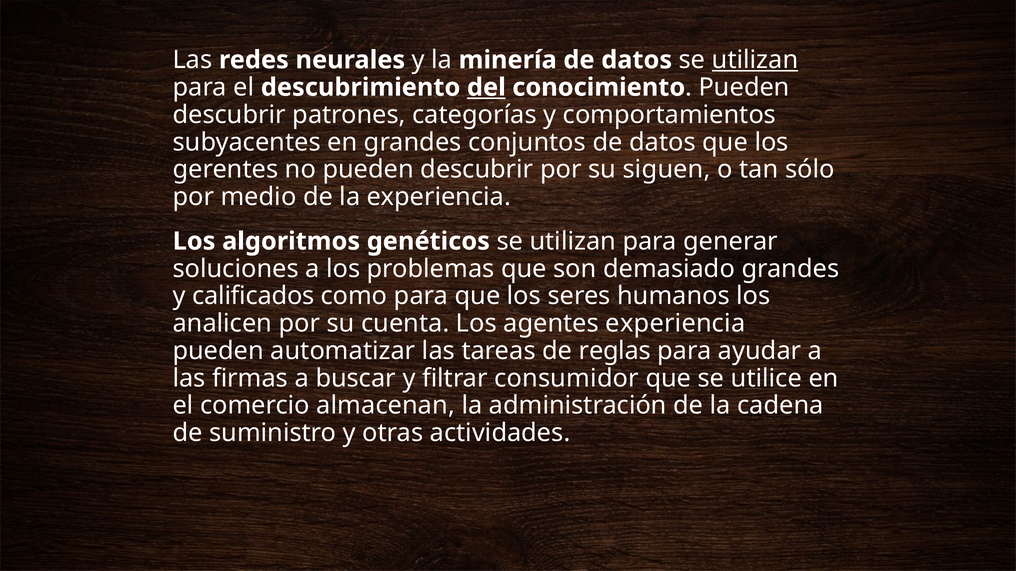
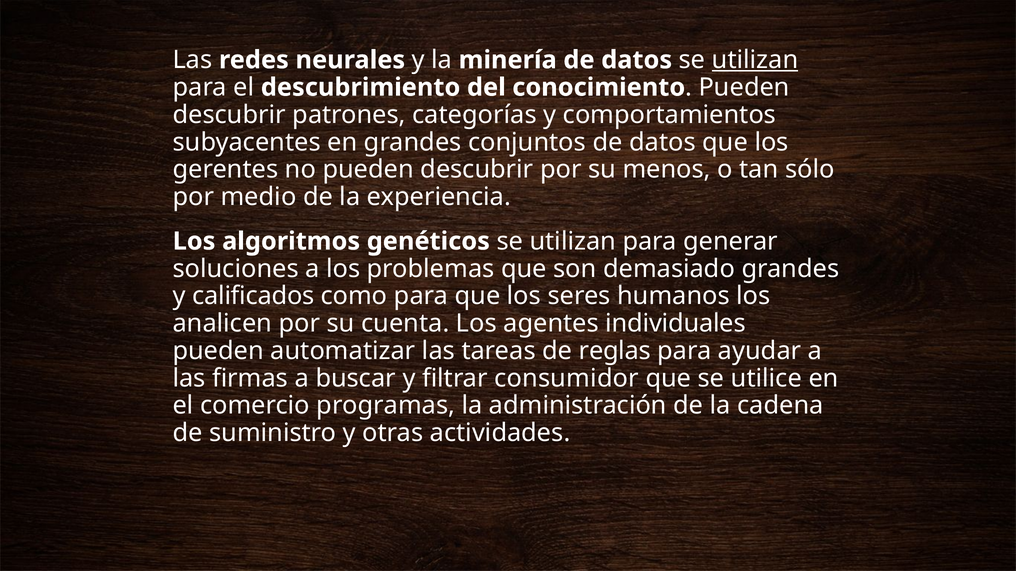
del underline: present -> none
siguen: siguen -> menos
agentes experiencia: experiencia -> individuales
almacenan: almacenan -> programas
